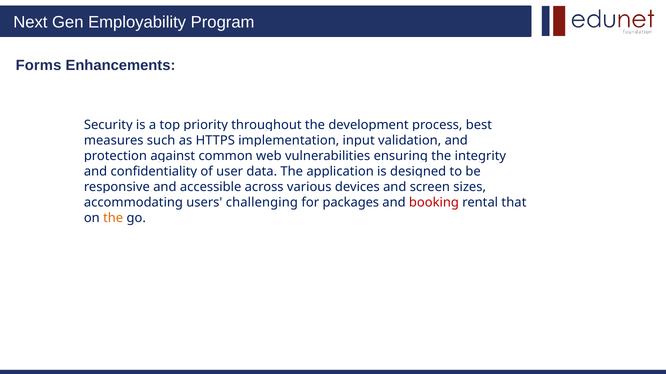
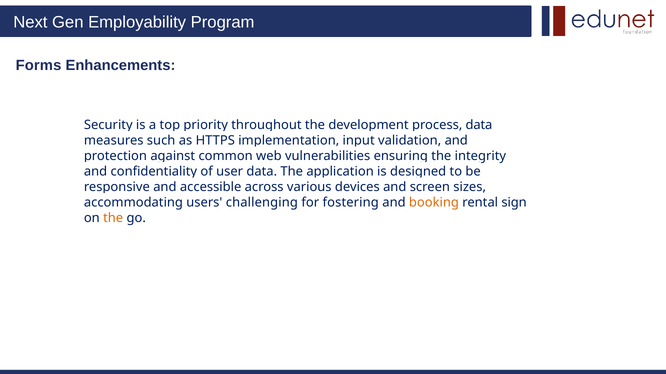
best at (479, 125): best -> data
packages: packages -> fostering
booking colour: red -> orange
that: that -> sign
